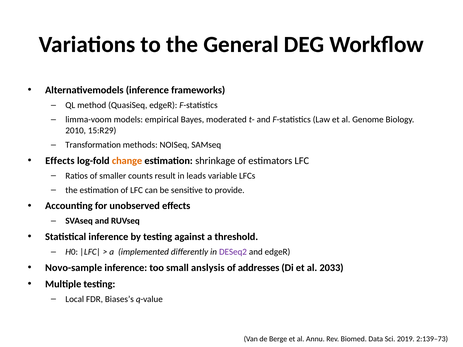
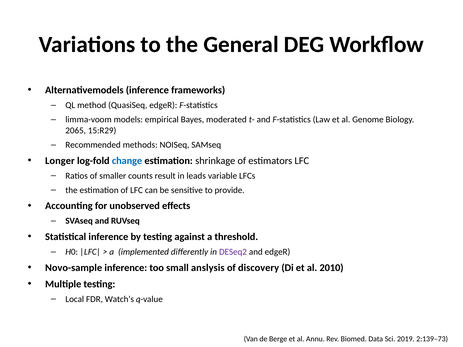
2010: 2010 -> 2065
Transformation: Transformation -> Recommended
Effects at (60, 161): Effects -> Longer
change colour: orange -> blue
addresses: addresses -> discovery
2033: 2033 -> 2010
Biases’s: Biases’s -> Watch’s
